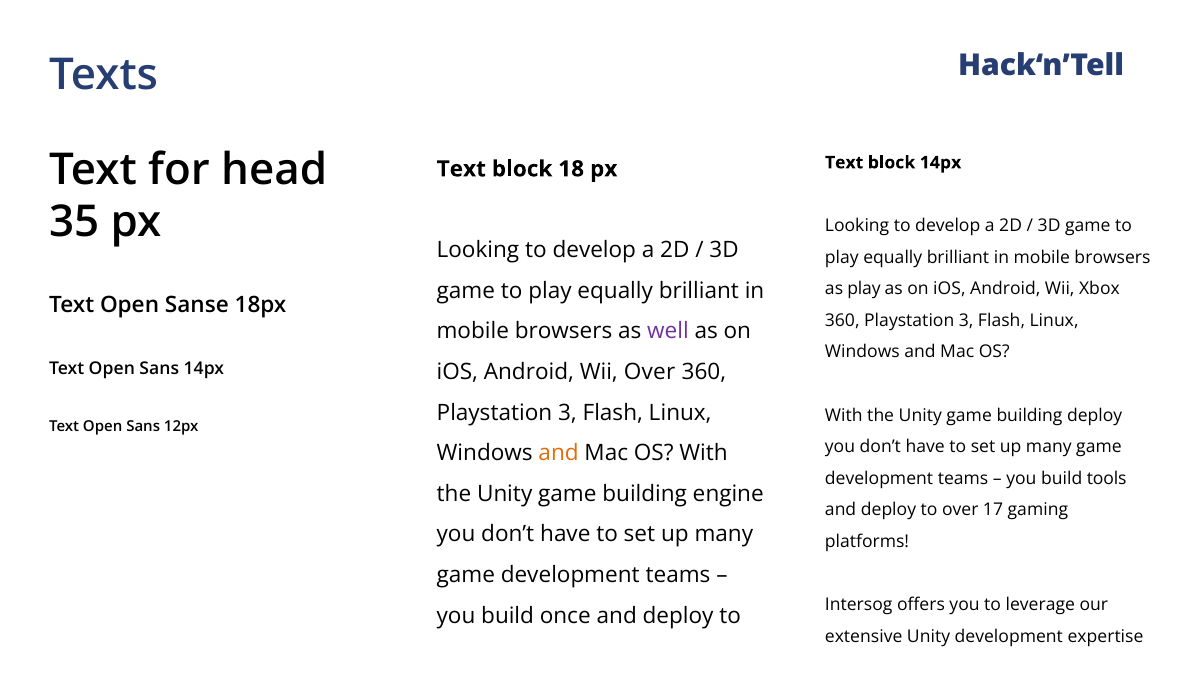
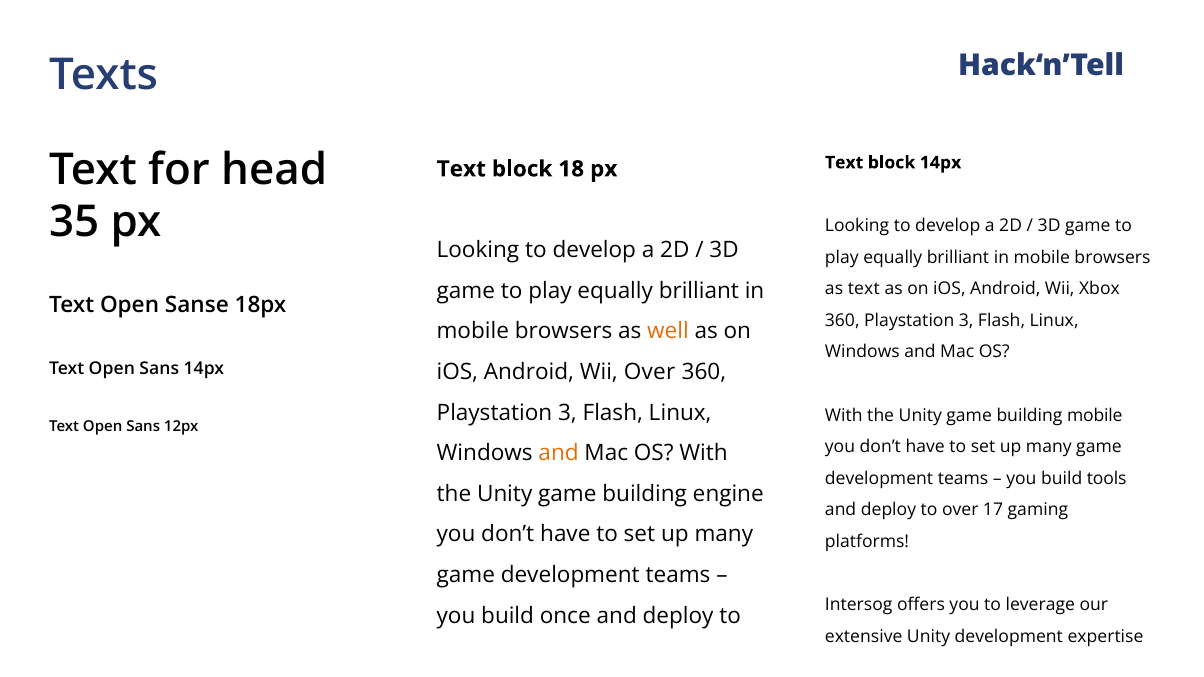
as play: play -> text
well colour: purple -> orange
building deploy: deploy -> mobile
